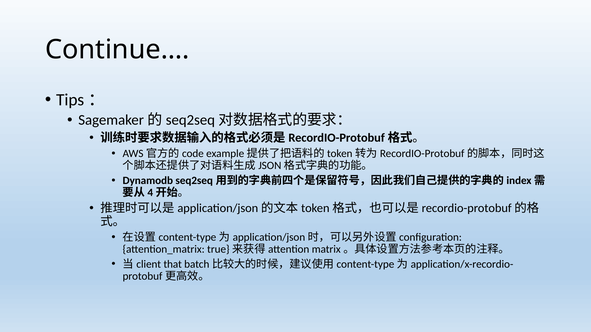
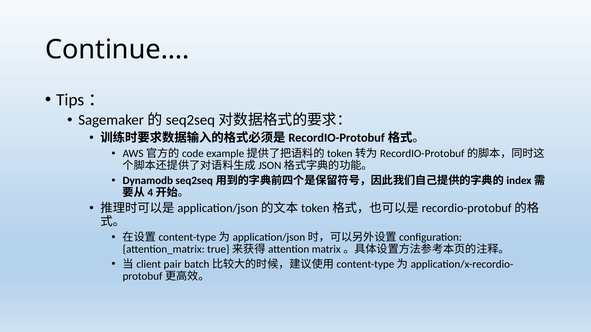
that: that -> pair
